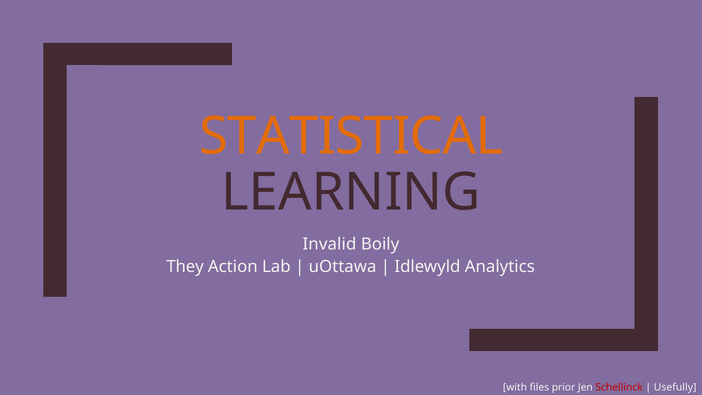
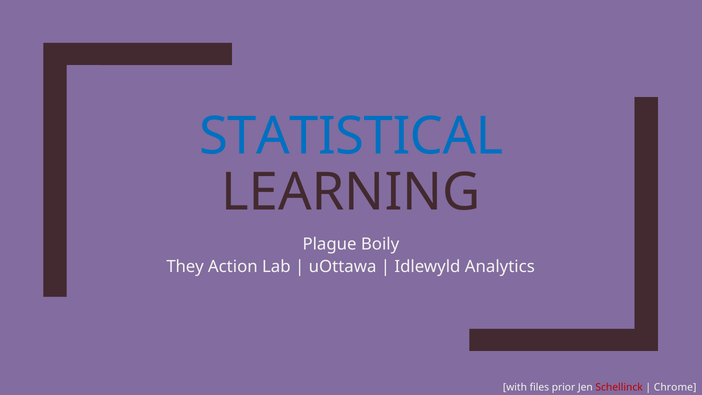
STATISTICAL colour: orange -> blue
Invalid: Invalid -> Plague
Usefully: Usefully -> Chrome
